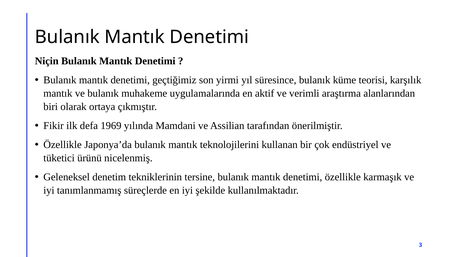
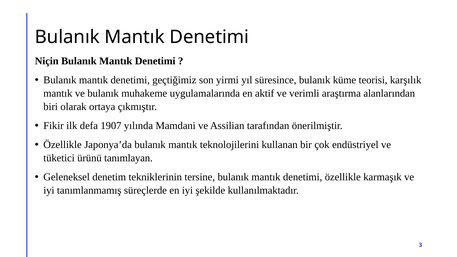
1969: 1969 -> 1907
nicelenmiş: nicelenmiş -> tanımlayan
